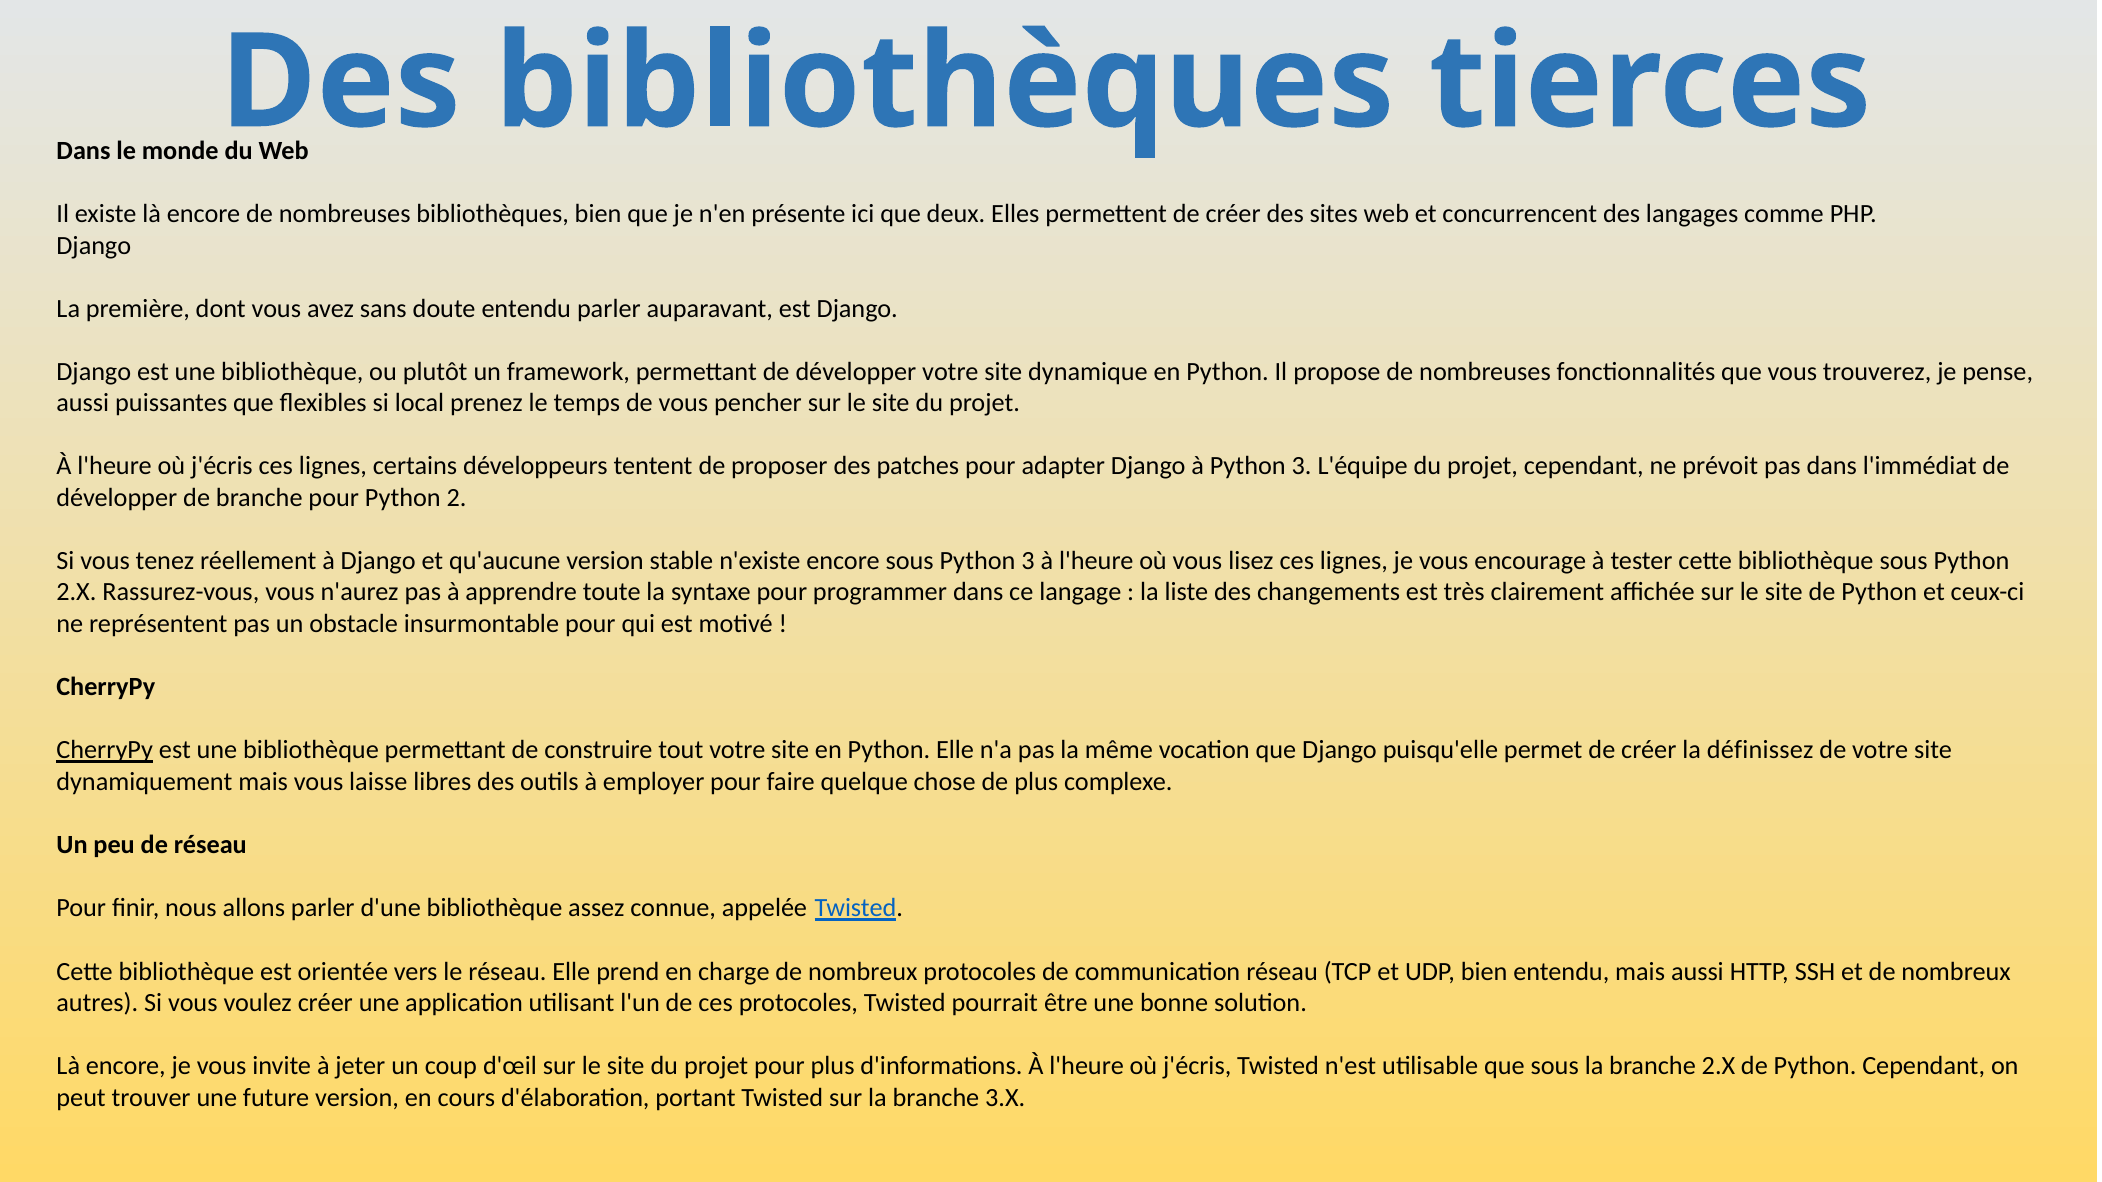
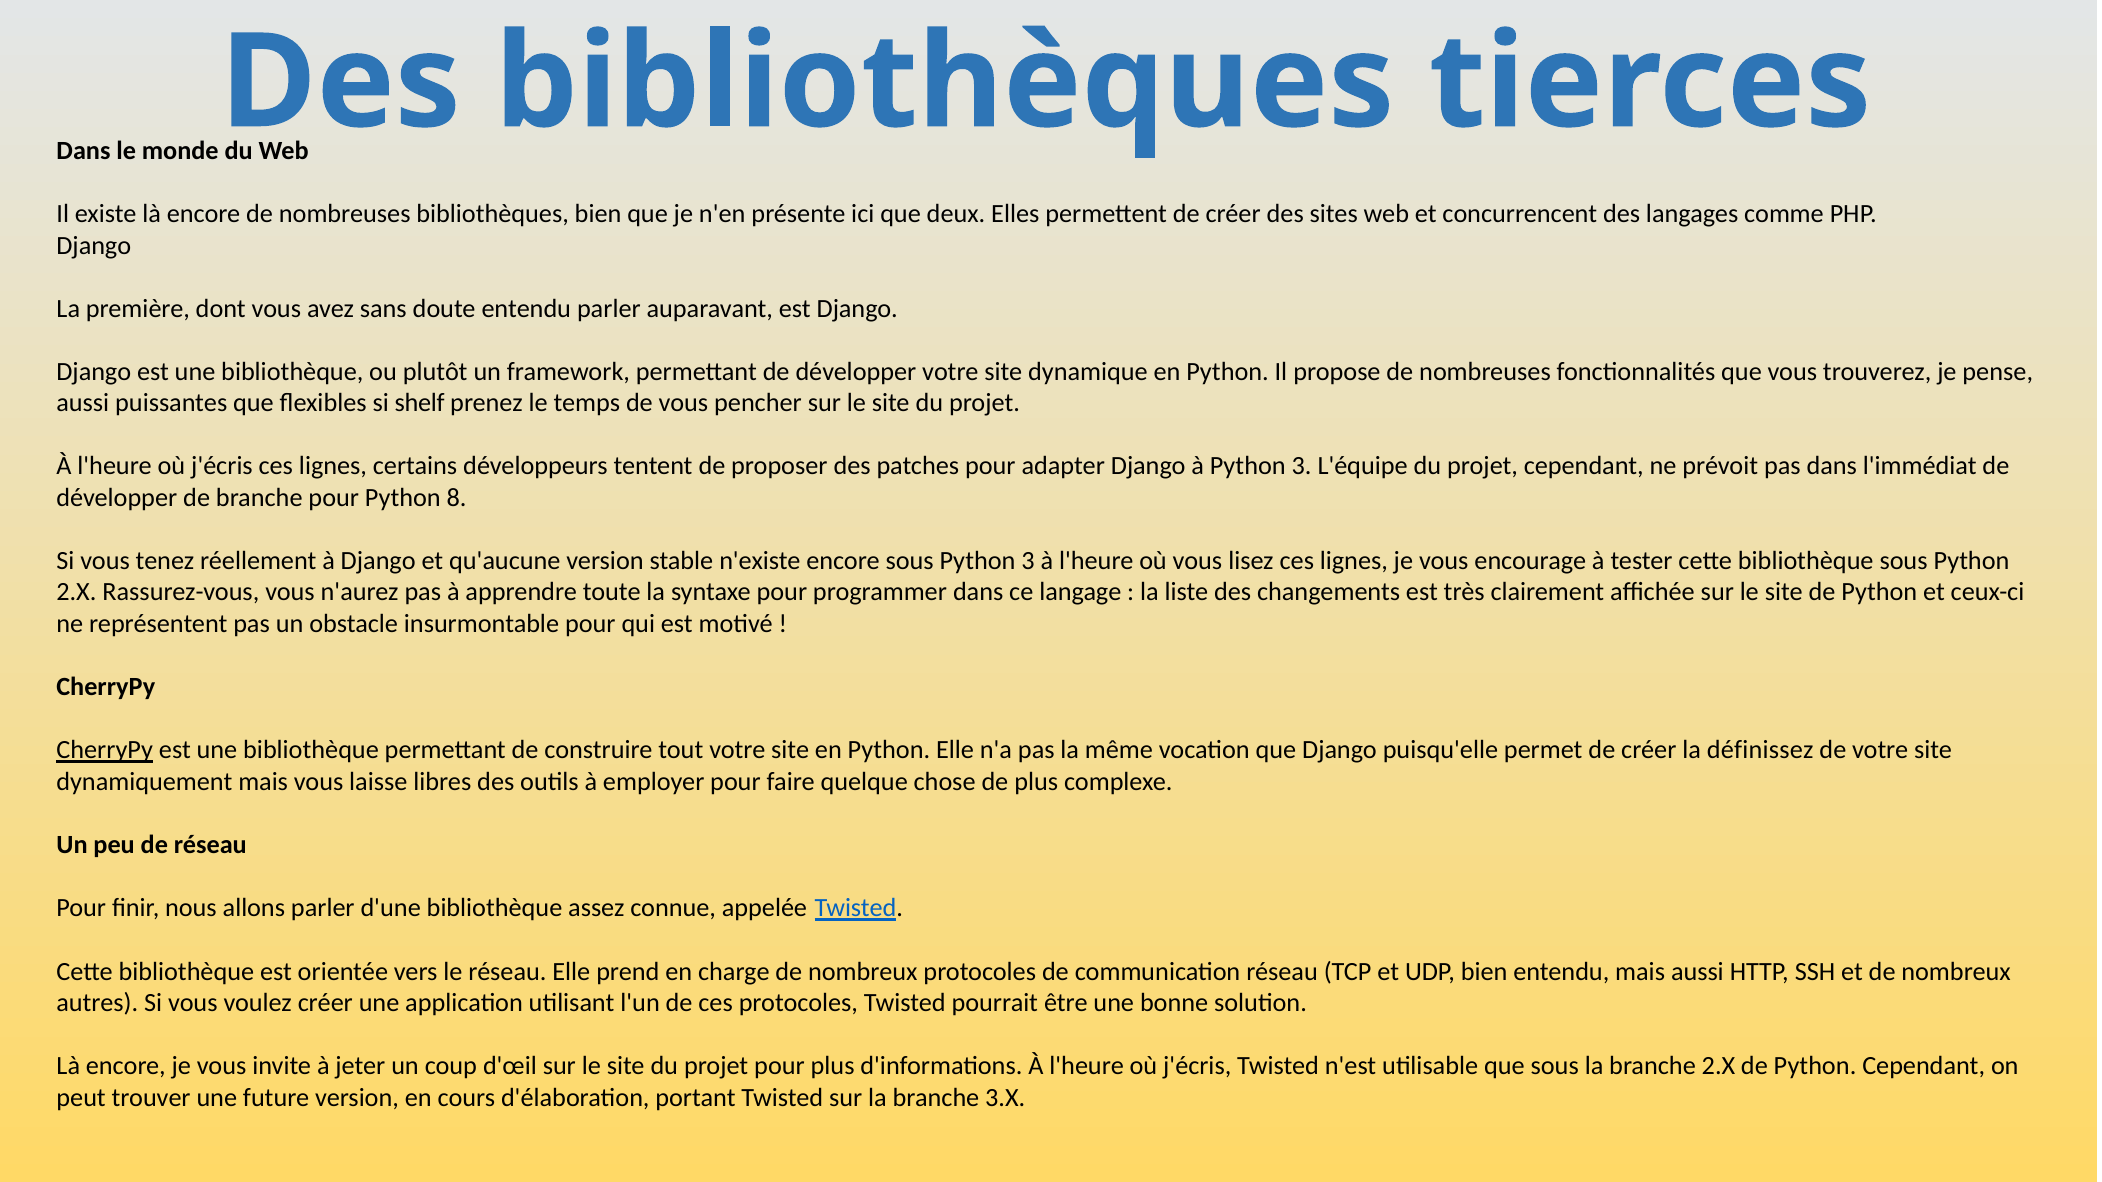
local: local -> shelf
2: 2 -> 8
